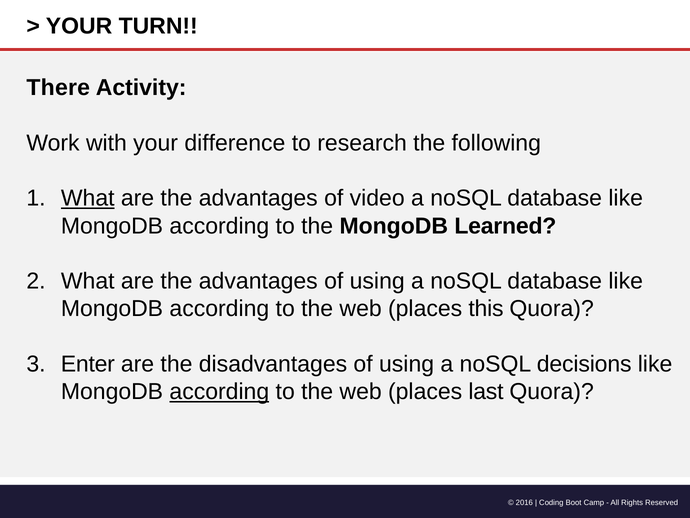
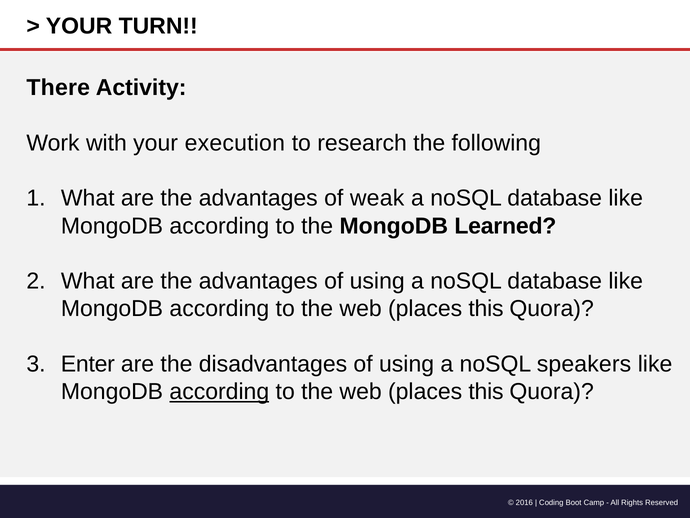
difference: difference -> execution
What at (88, 198) underline: present -> none
video: video -> weak
decisions: decisions -> speakers
last at (486, 391): last -> this
